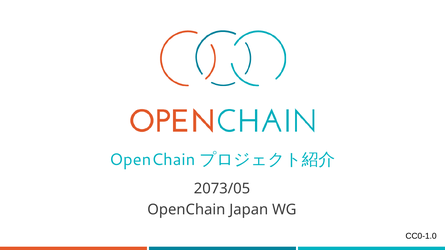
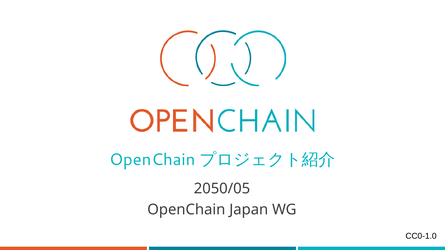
2073/05: 2073/05 -> 2050/05
